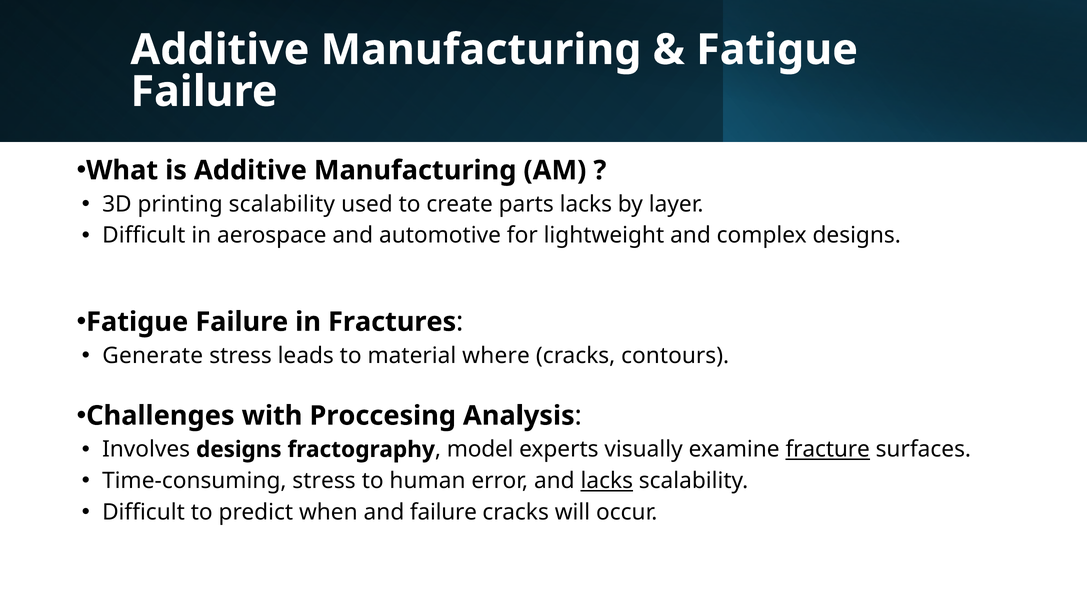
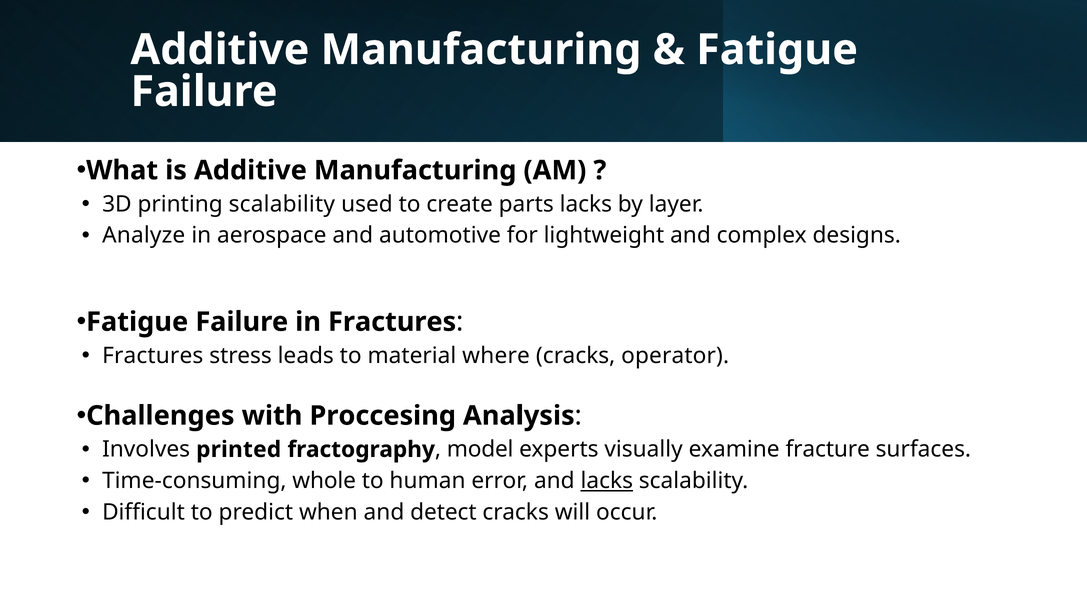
Difficult at (144, 235): Difficult -> Analyze
Generate at (153, 355): Generate -> Fractures
contours: contours -> operator
Involves designs: designs -> printed
fracture underline: present -> none
Time-consuming stress: stress -> whole
and failure: failure -> detect
